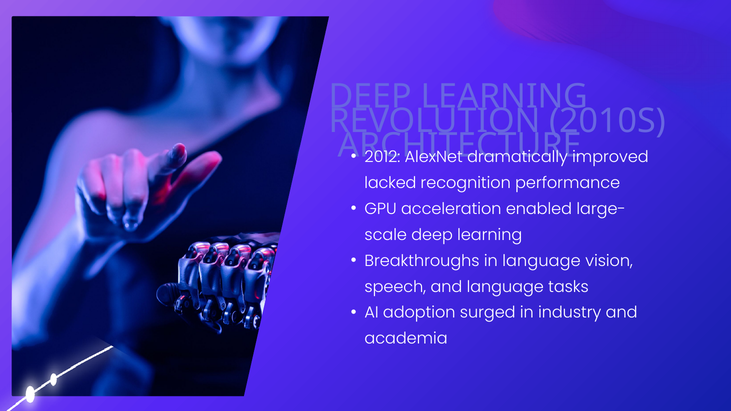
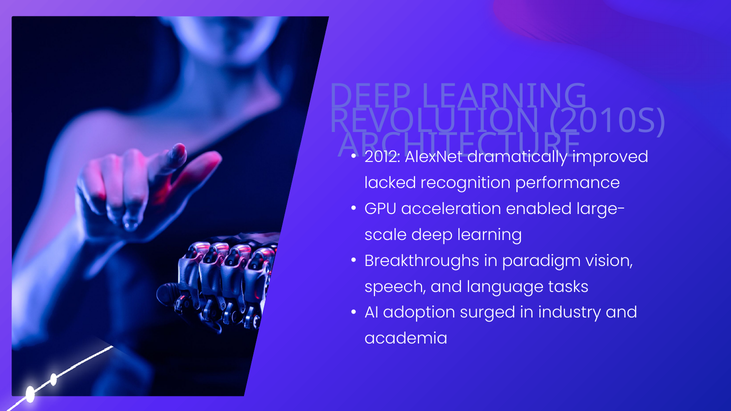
in language: language -> paradigm
